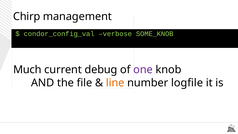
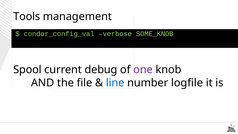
Chirp: Chirp -> Tools
Much: Much -> Spool
line colour: orange -> blue
